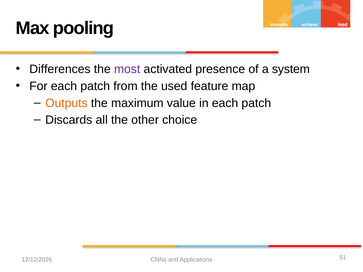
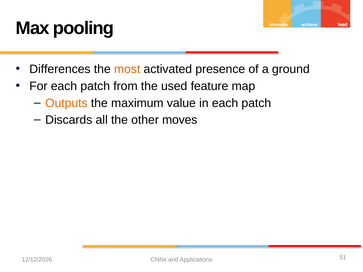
most colour: purple -> orange
system: system -> ground
choice: choice -> moves
